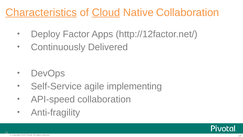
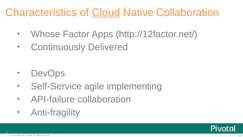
Characteristics underline: present -> none
Deploy: Deploy -> Whose
API-speed: API-speed -> API-failure
